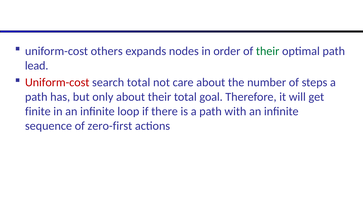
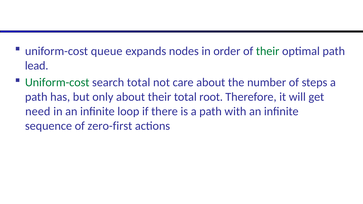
others: others -> queue
Uniform-cost at (57, 83) colour: red -> green
goal: goal -> root
finite: finite -> need
